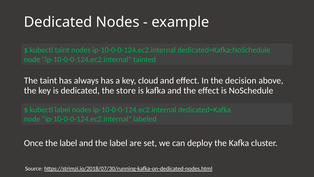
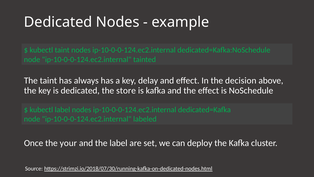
cloud: cloud -> delay
Once the label: label -> your
